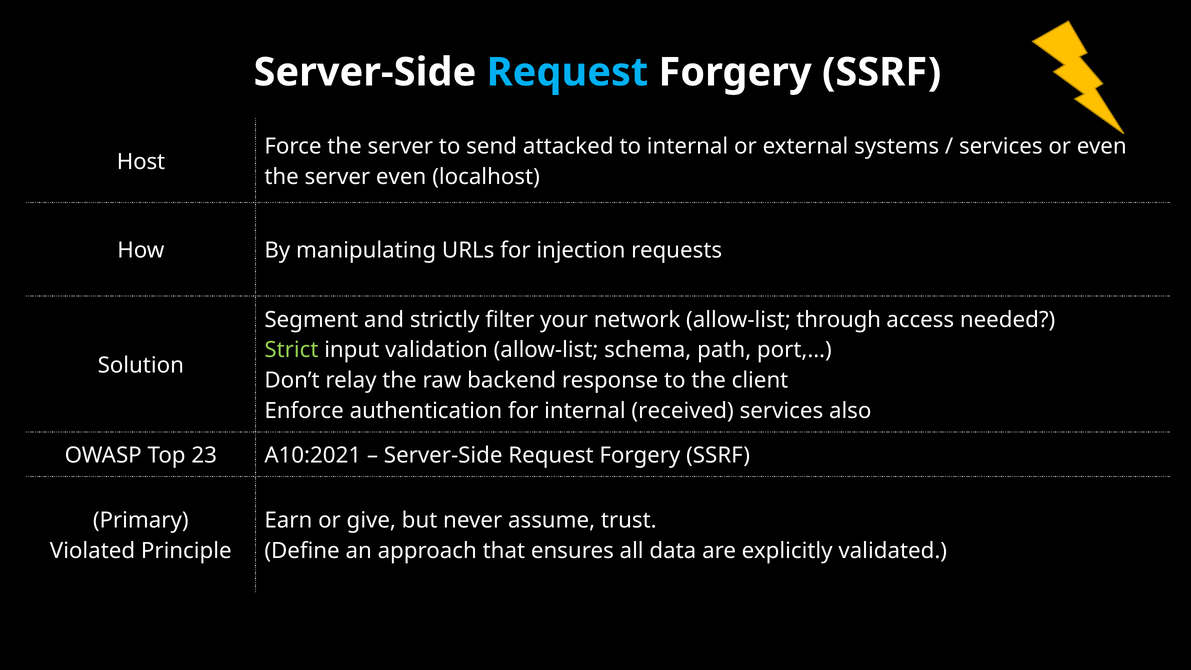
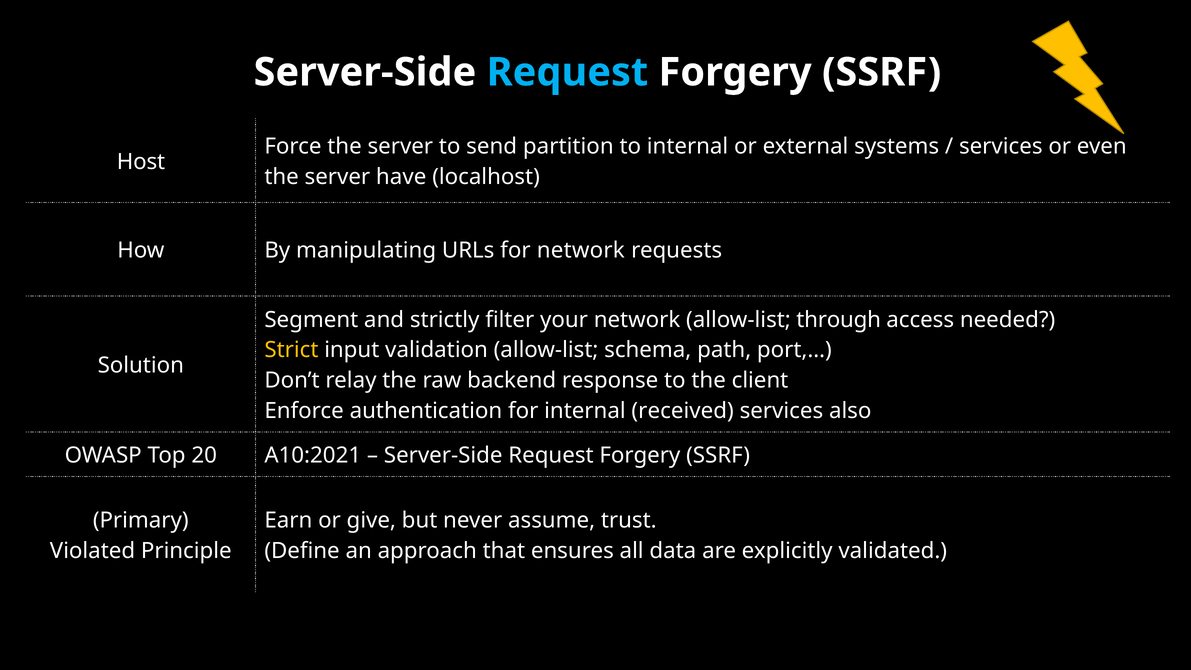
attacked: attacked -> partition
server even: even -> have
for injection: injection -> network
Strict colour: light green -> yellow
23: 23 -> 20
